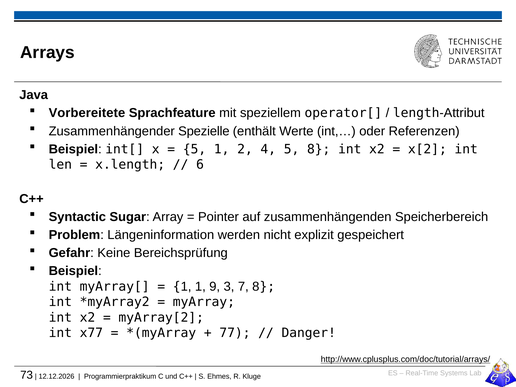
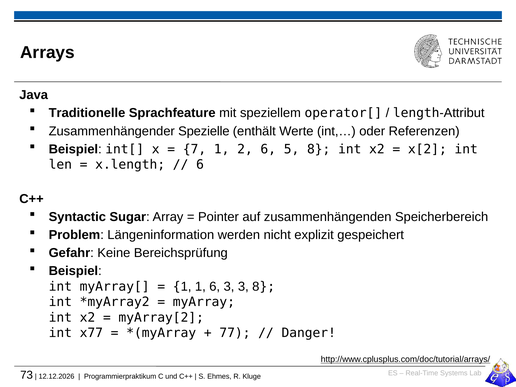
Vorbereitete: Vorbereitete -> Traditionelle
5 at (195, 149): 5 -> 7
2 4: 4 -> 6
1 9: 9 -> 6
3 7: 7 -> 3
